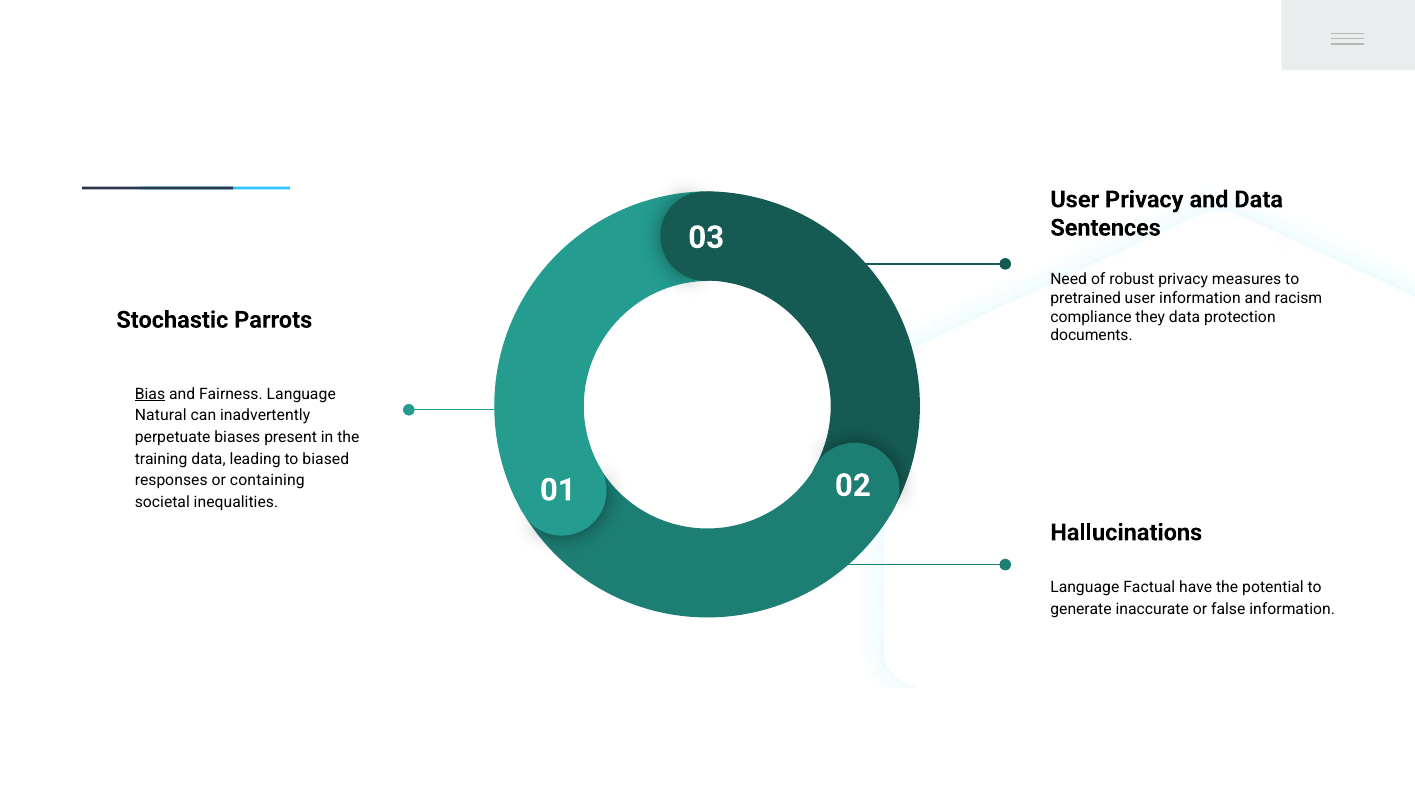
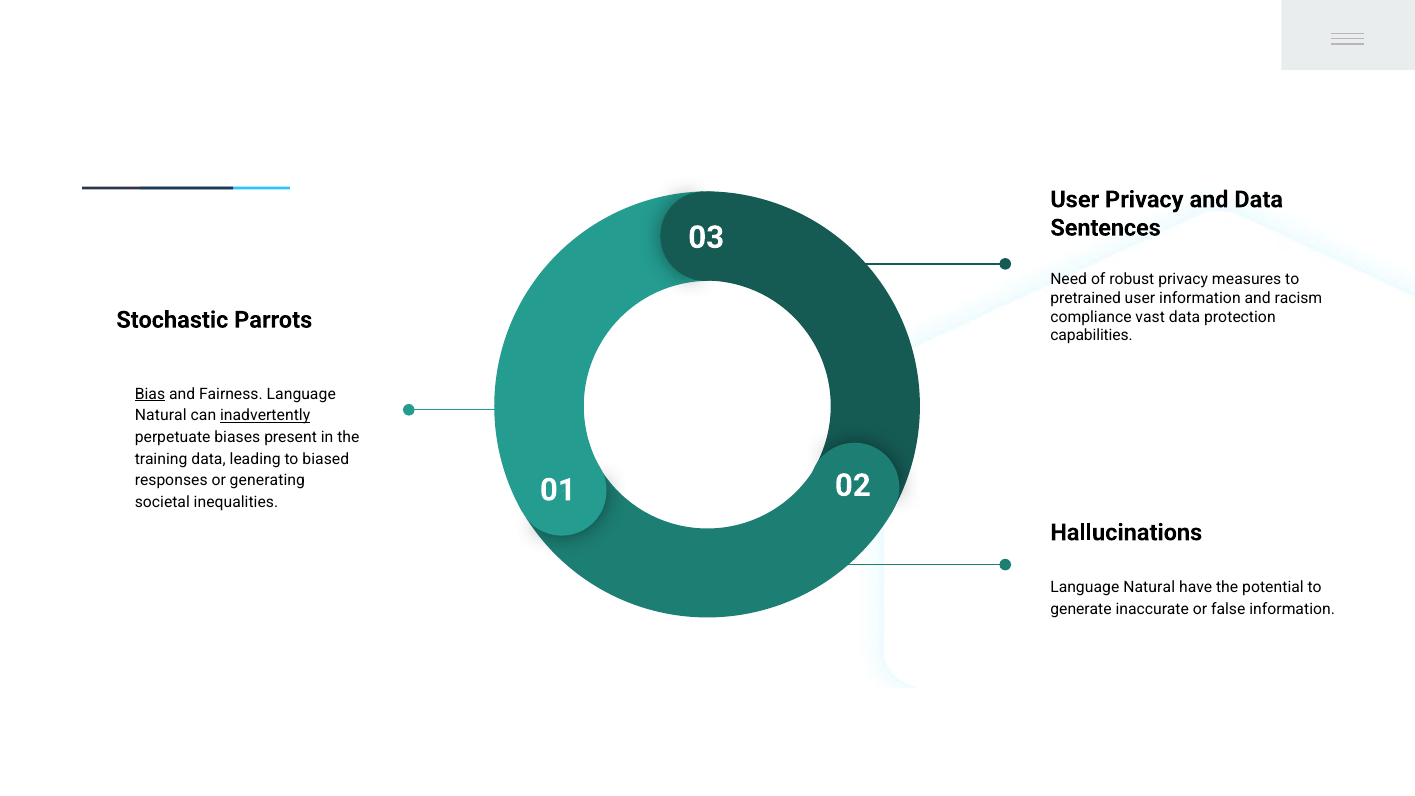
they: they -> vast
documents: documents -> capabilities
inadvertently underline: none -> present
containing: containing -> generating
Factual at (1149, 588): Factual -> Natural
